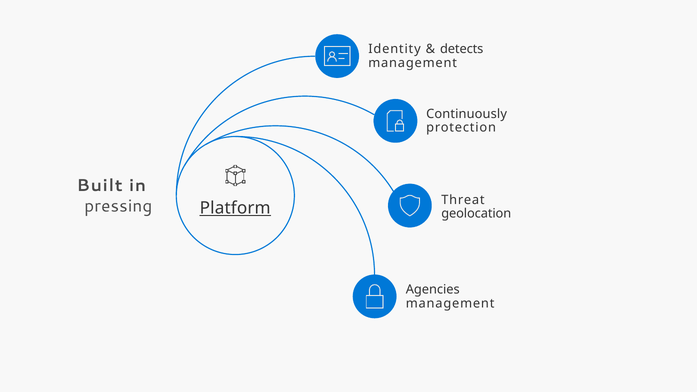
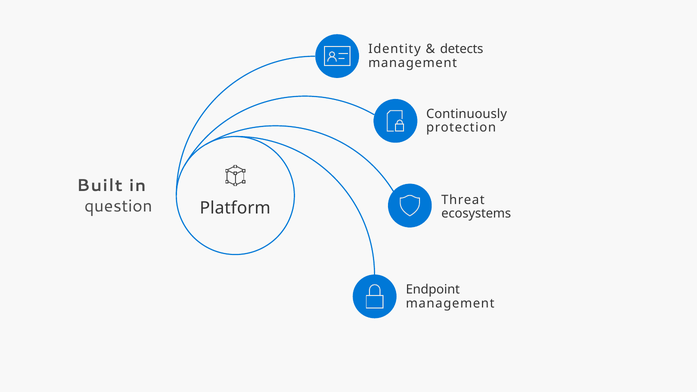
pressing: pressing -> question
Platform underline: present -> none
geolocation: geolocation -> ecosystems
Agencies: Agencies -> Endpoint
